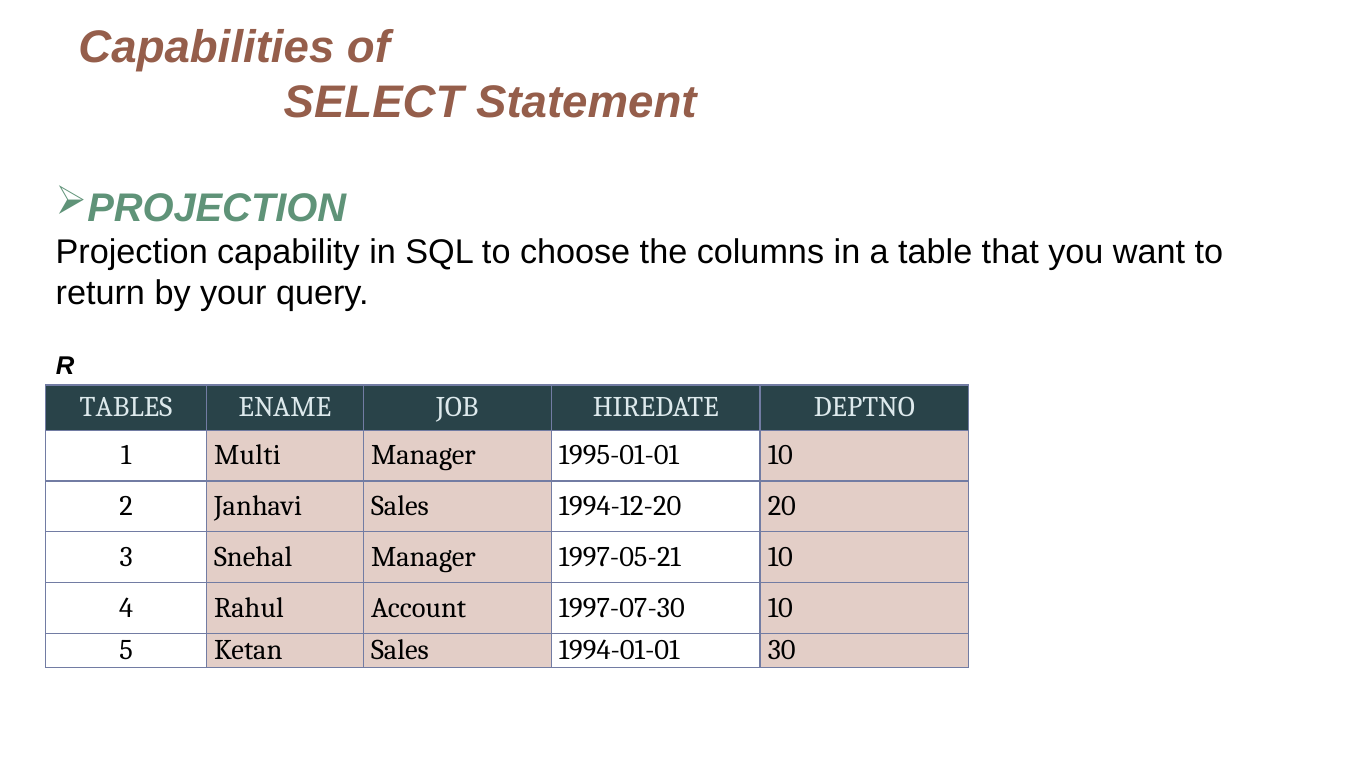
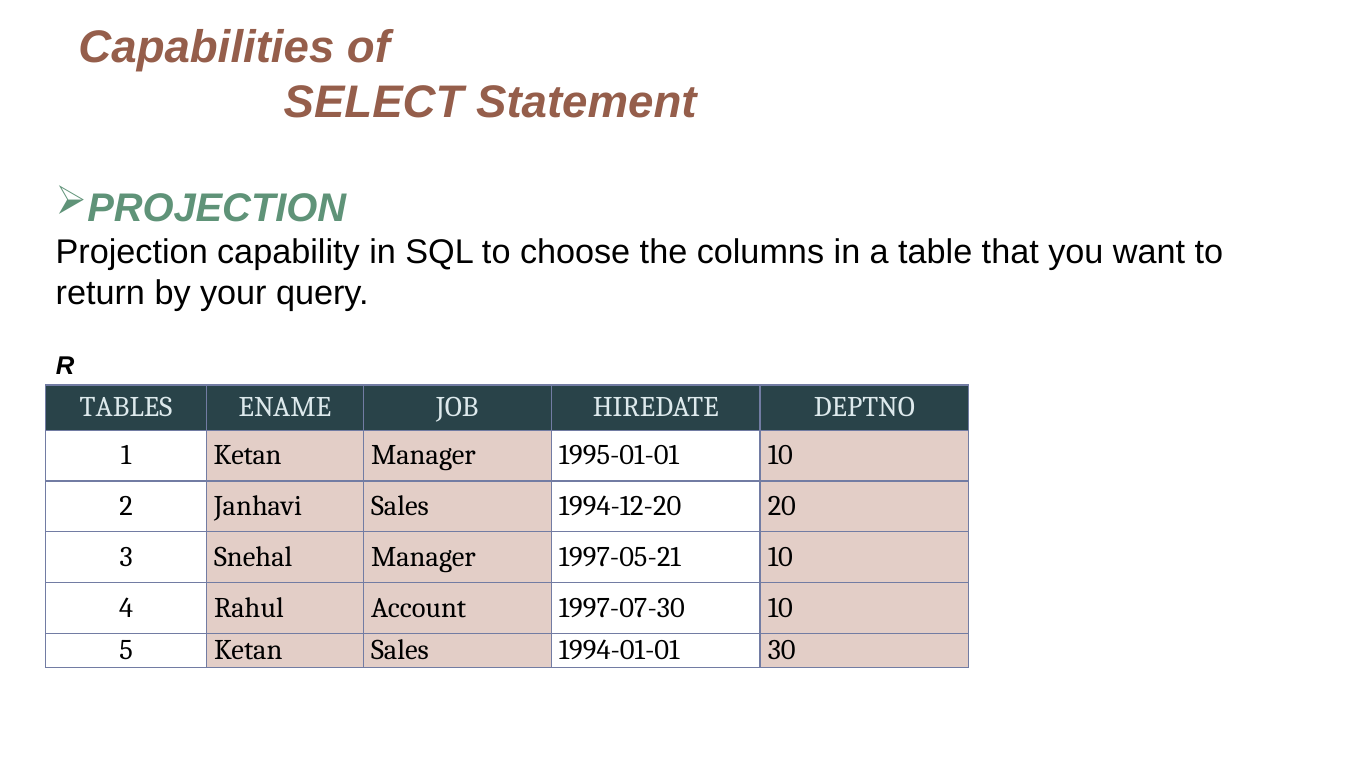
1 Multi: Multi -> Ketan
